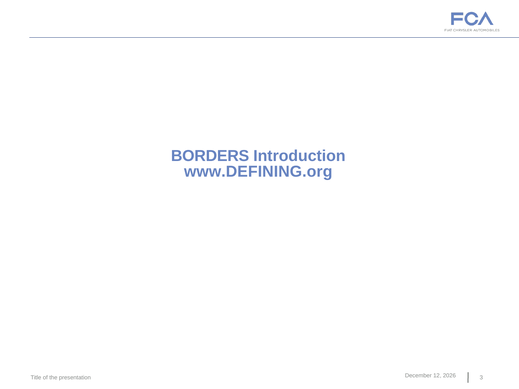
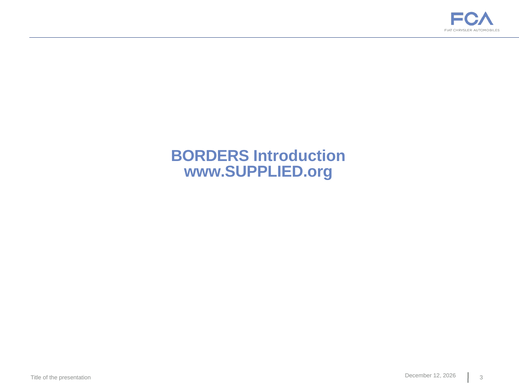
www.DEFINING.org: www.DEFINING.org -> www.SUPPLIED.org
